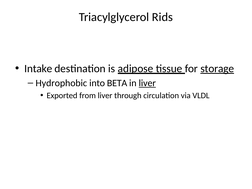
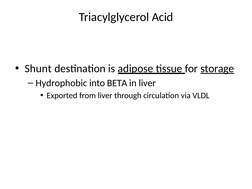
Rids: Rids -> Acid
Intake: Intake -> Shunt
liver at (147, 83) underline: present -> none
